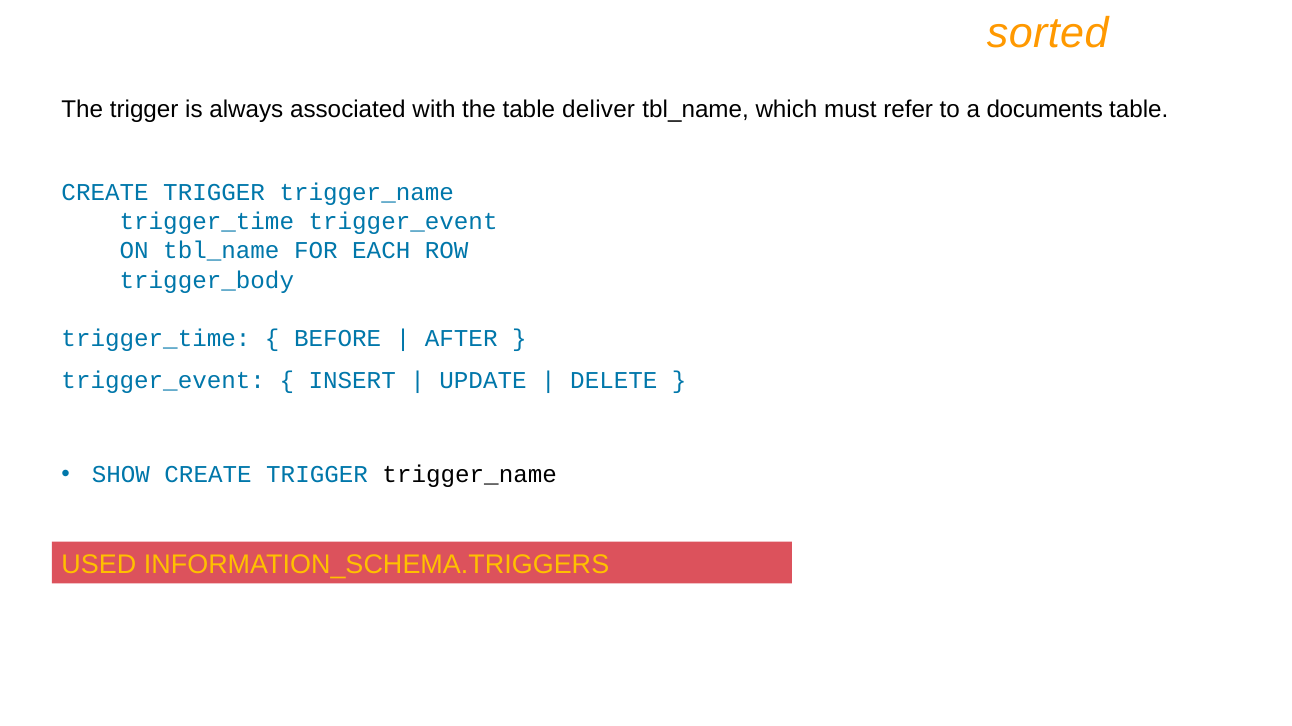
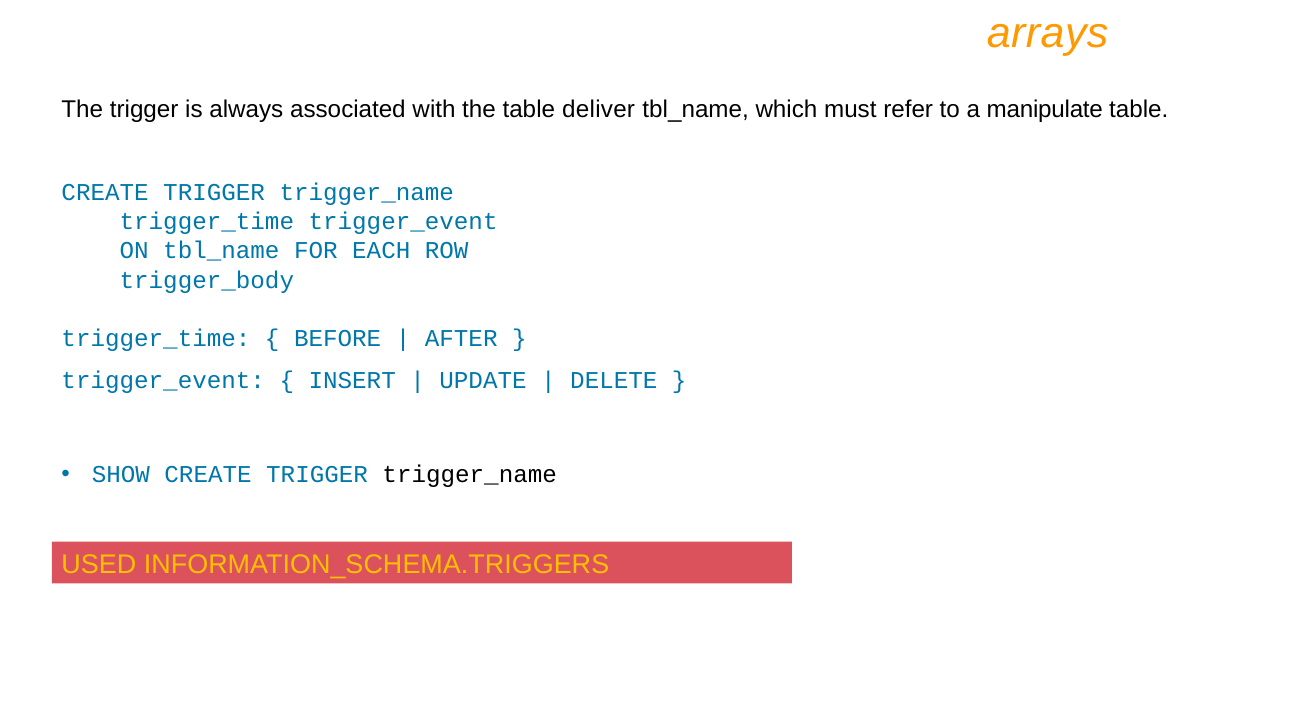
sorted: sorted -> arrays
documents: documents -> manipulate
